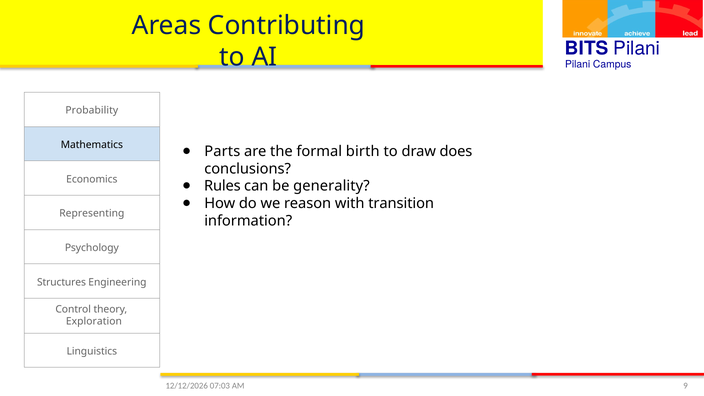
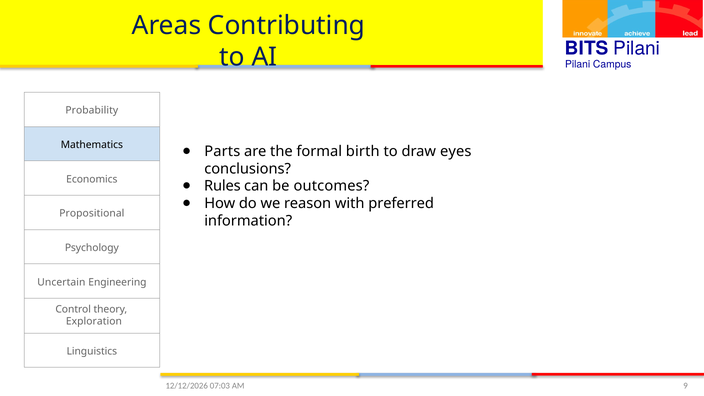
does: does -> eyes
generality: generality -> outcomes
transition: transition -> preferred
Representing: Representing -> Propositional
Structures: Structures -> Uncertain
